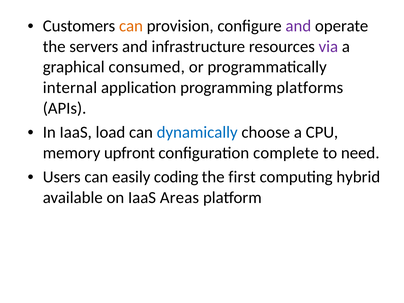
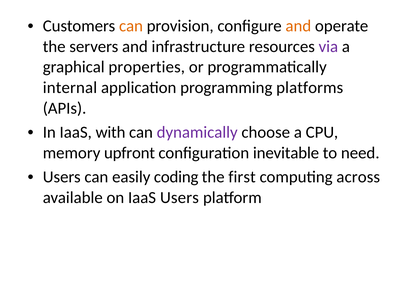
and at (298, 26) colour: purple -> orange
consumed: consumed -> properties
load: load -> with
dynamically colour: blue -> purple
complete: complete -> inevitable
hybrid: hybrid -> across
IaaS Areas: Areas -> Users
